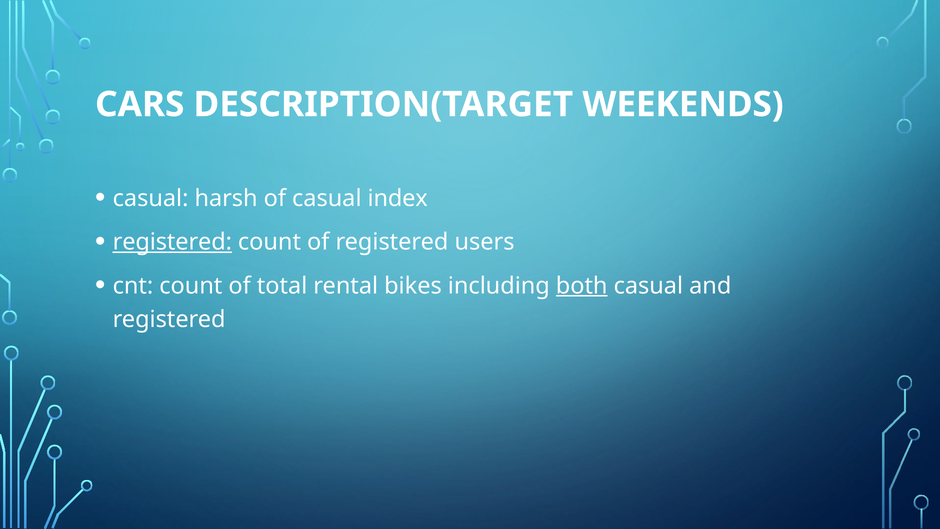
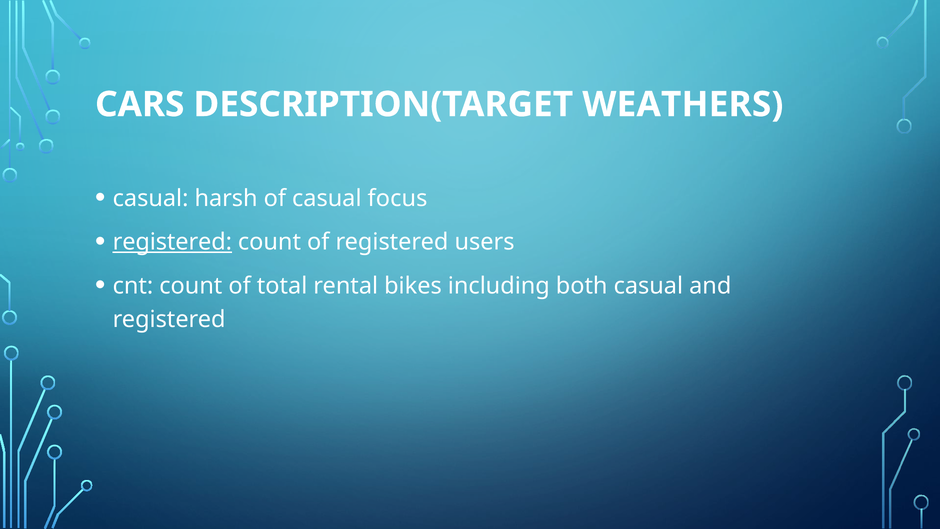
WEEKENDS: WEEKENDS -> WEATHERS
index: index -> focus
both underline: present -> none
